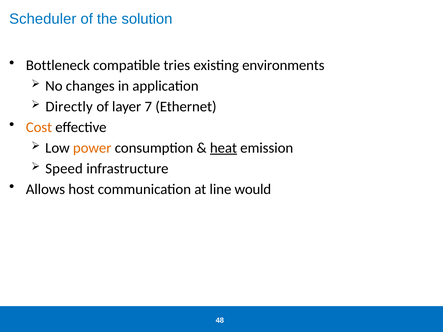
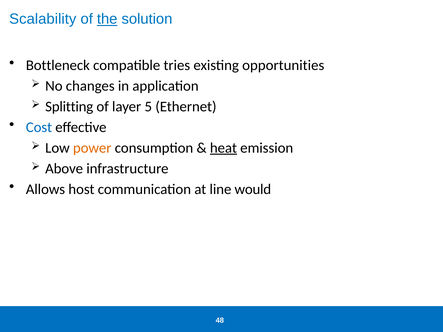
Scheduler: Scheduler -> Scalability
the underline: none -> present
environments: environments -> opportunities
Directly: Directly -> Splitting
7: 7 -> 5
Cost colour: orange -> blue
Speed: Speed -> Above
